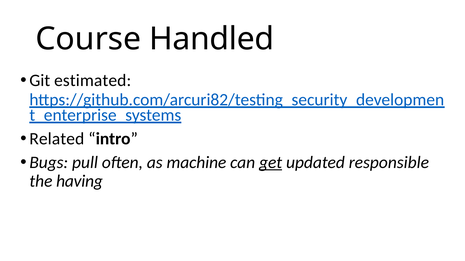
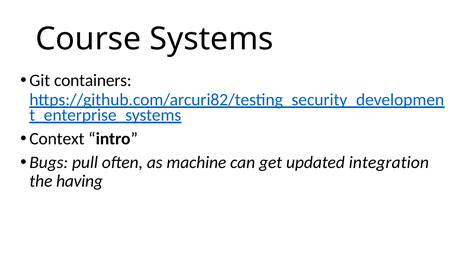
Handled: Handled -> Systems
estimated: estimated -> containers
Related: Related -> Context
get underline: present -> none
responsible: responsible -> integration
